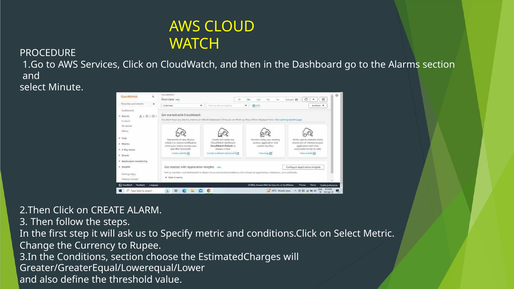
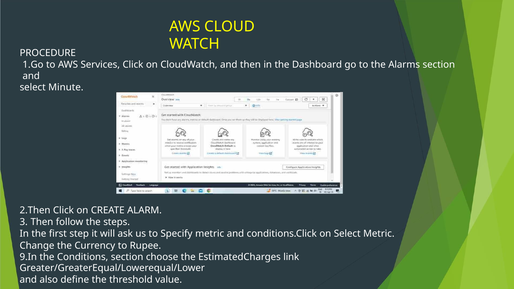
3.In: 3.In -> 9.In
EstimatedCharges will: will -> link
